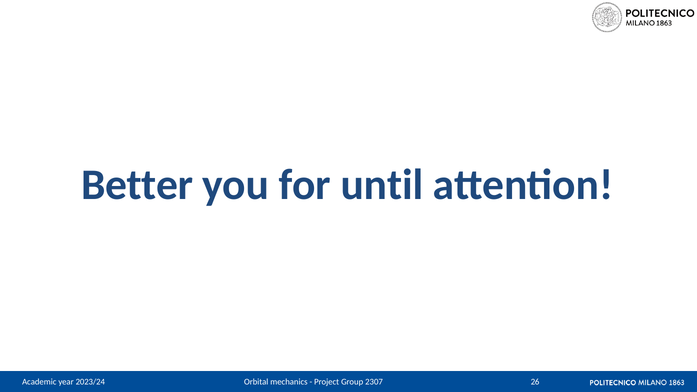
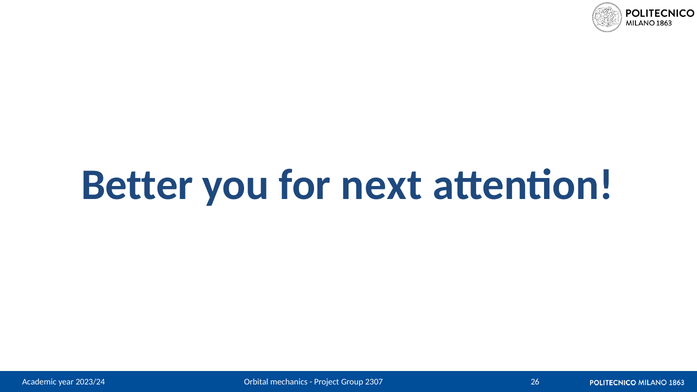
until: until -> next
